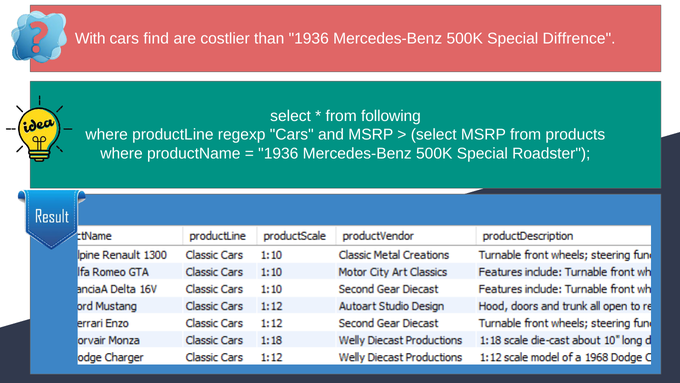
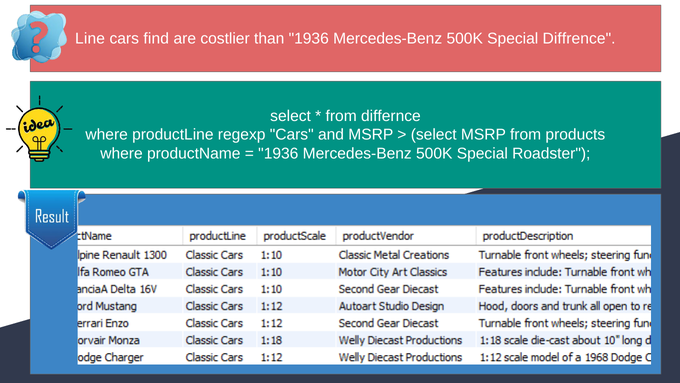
With: With -> Line
following: following -> differnce
